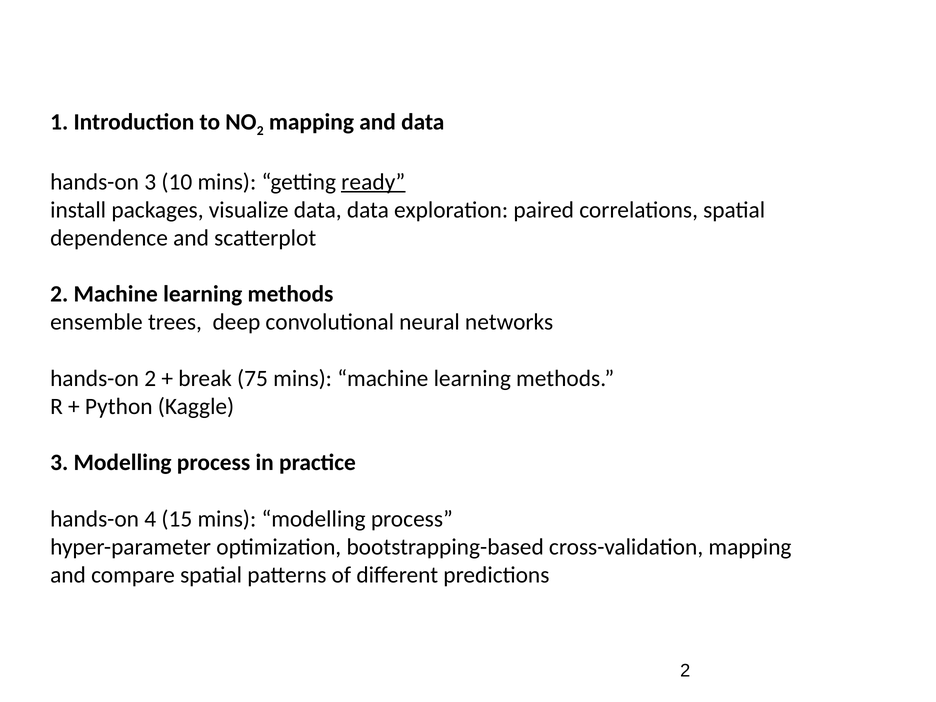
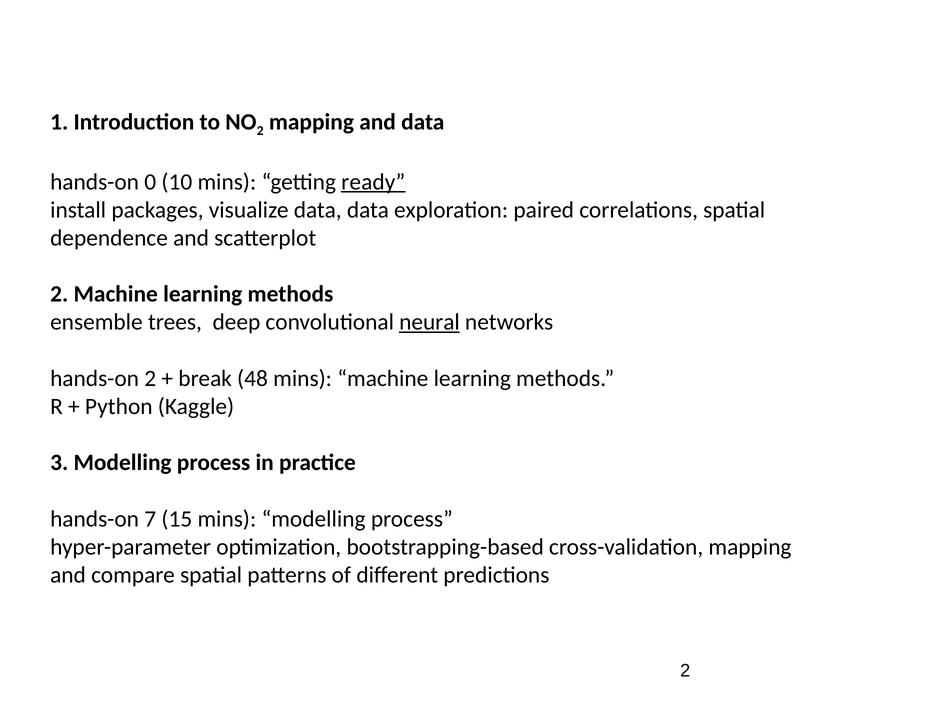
hands-on 3: 3 -> 0
neural underline: none -> present
75: 75 -> 48
4: 4 -> 7
